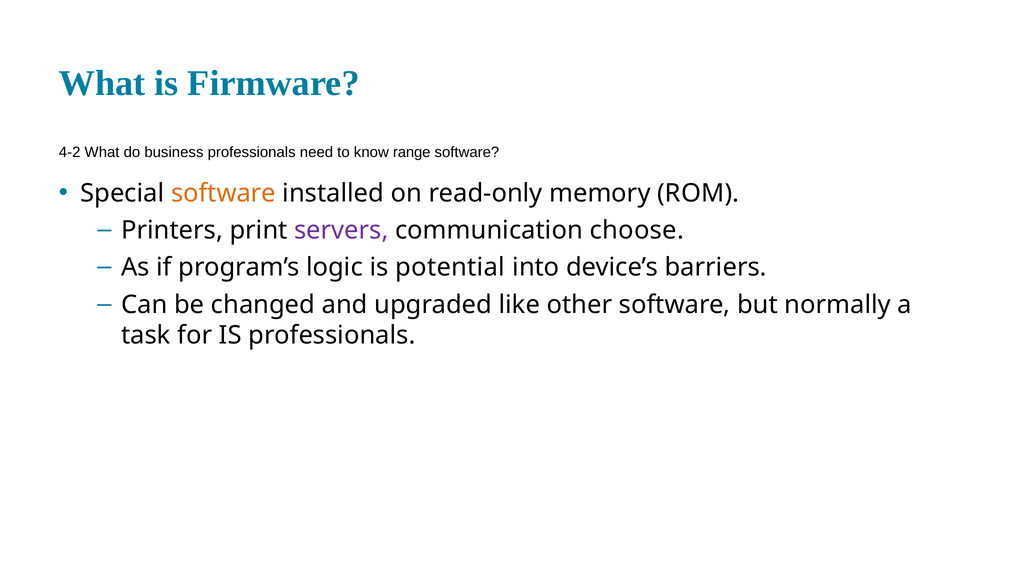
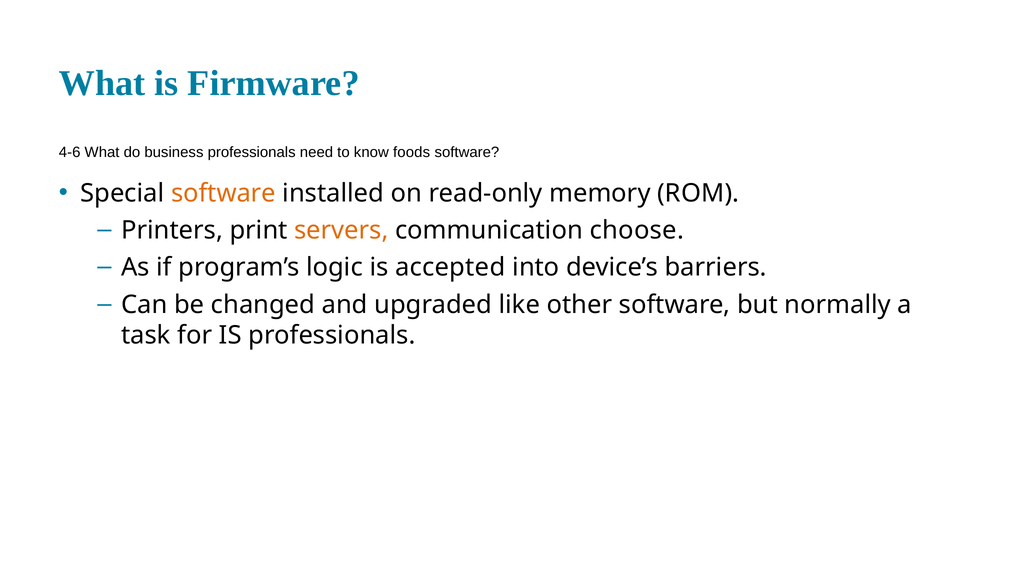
4-2: 4-2 -> 4-6
range: range -> foods
servers colour: purple -> orange
potential: potential -> accepted
